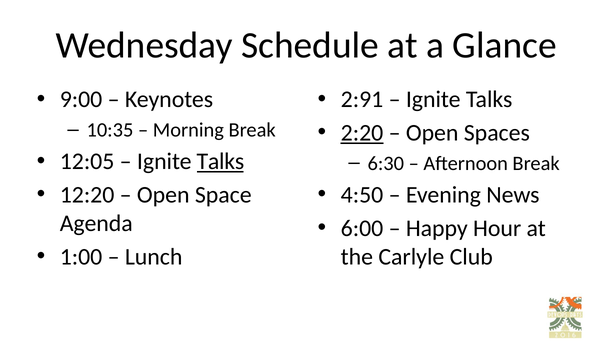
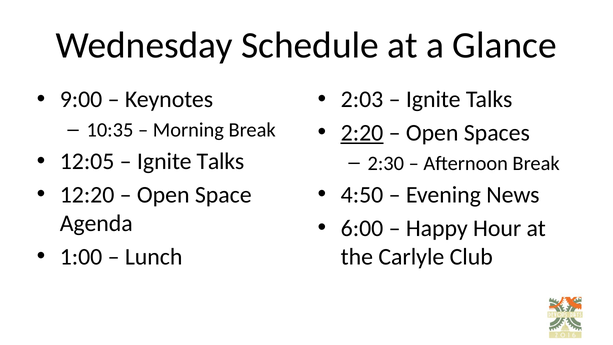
2:91: 2:91 -> 2:03
Talks at (220, 161) underline: present -> none
6:30: 6:30 -> 2:30
